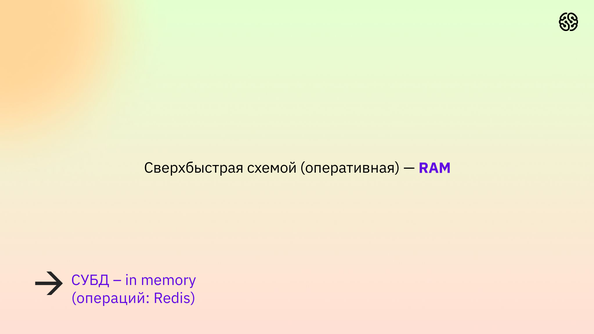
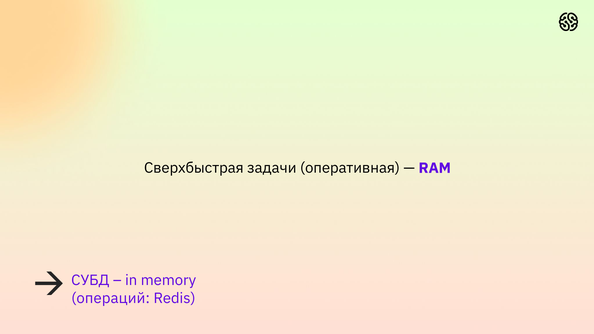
схемой: схемой -> задачи
